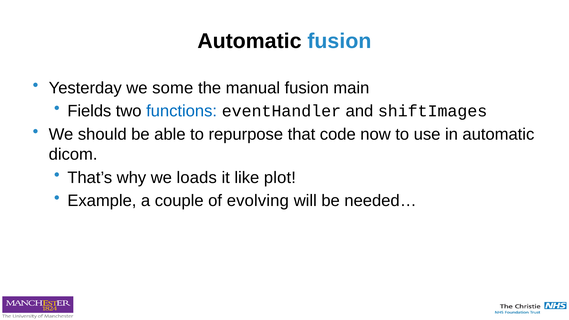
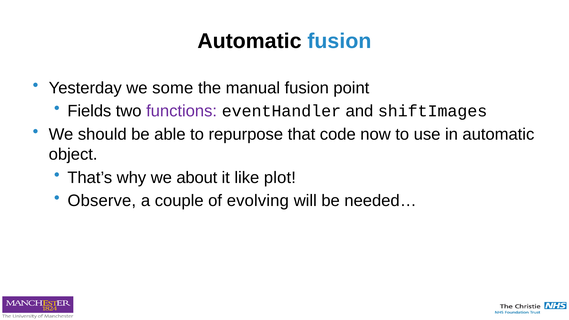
main: main -> point
functions colour: blue -> purple
dicom: dicom -> object
loads: loads -> about
Example: Example -> Observe
